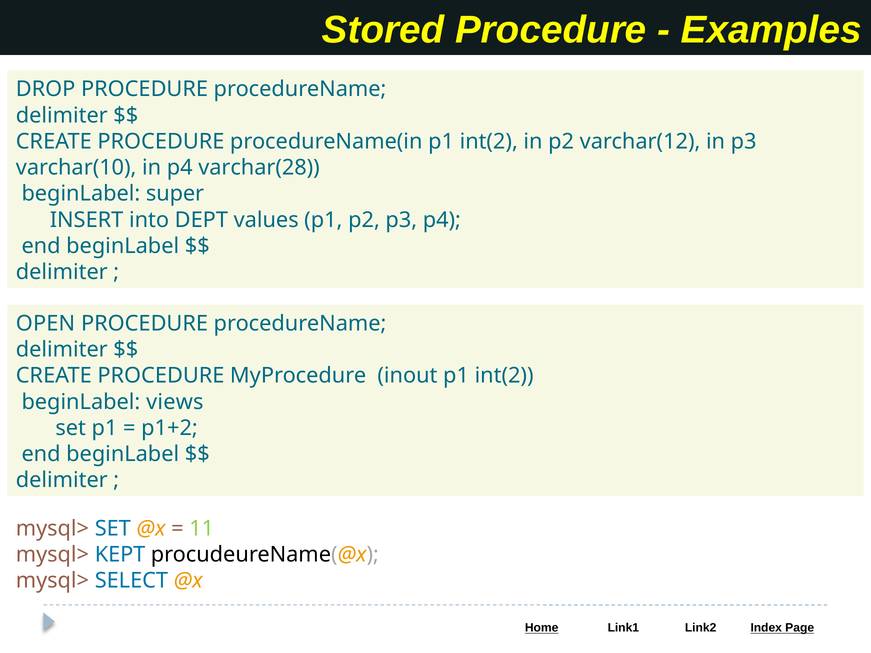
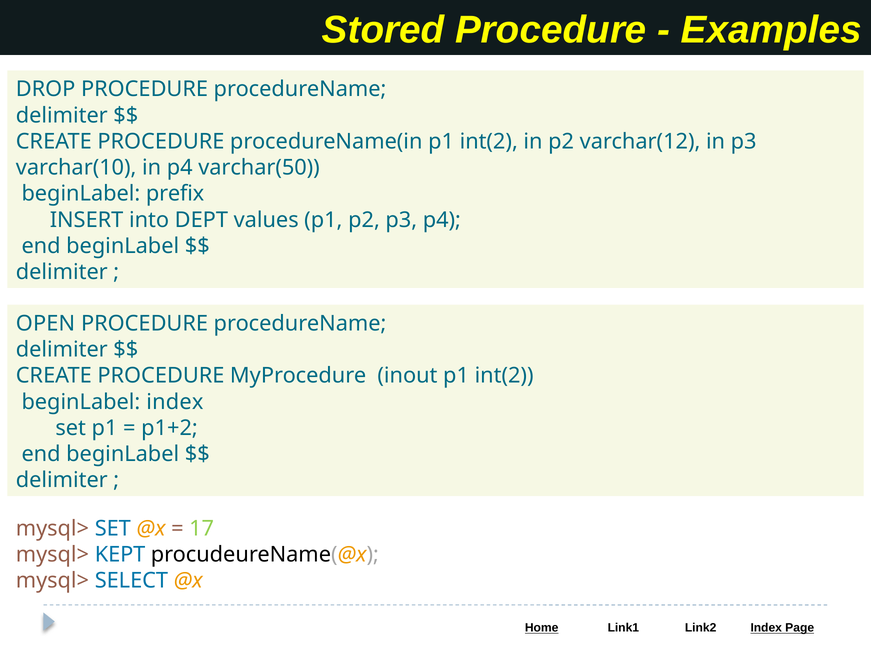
varchar(28: varchar(28 -> varchar(50
super: super -> prefix
beginLabel views: views -> index
11: 11 -> 17
